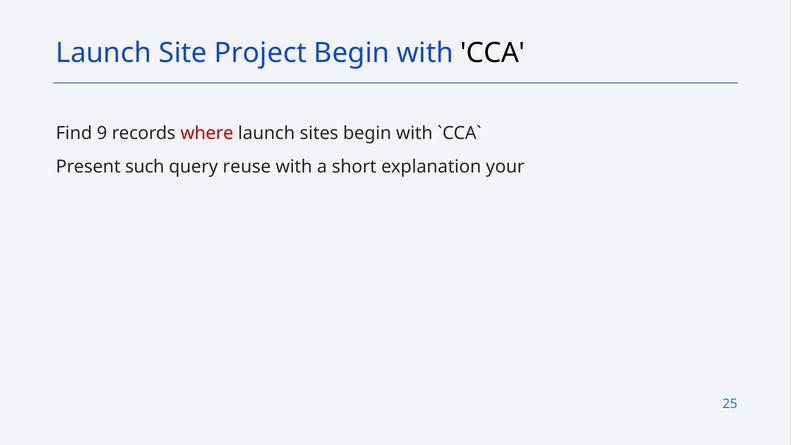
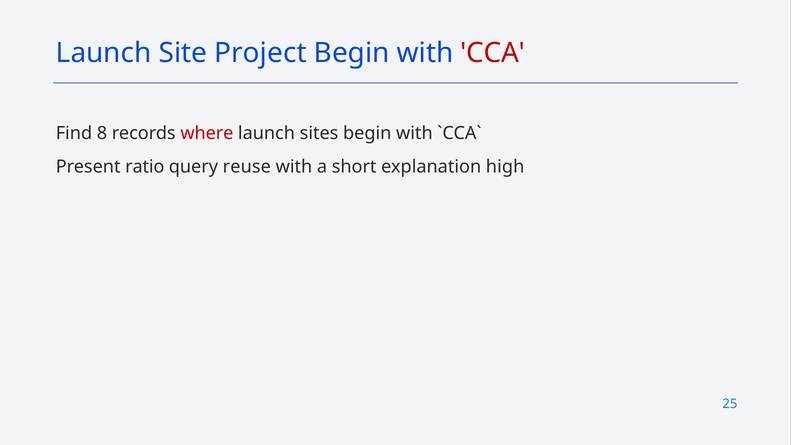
CCA colour: black -> red
9: 9 -> 8
such: such -> ratio
your: your -> high
